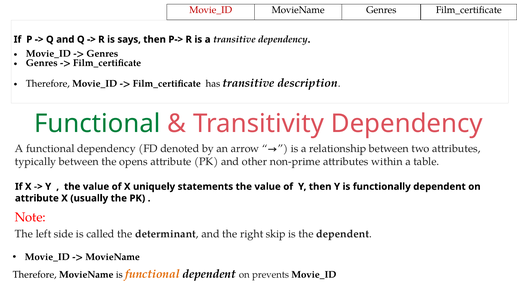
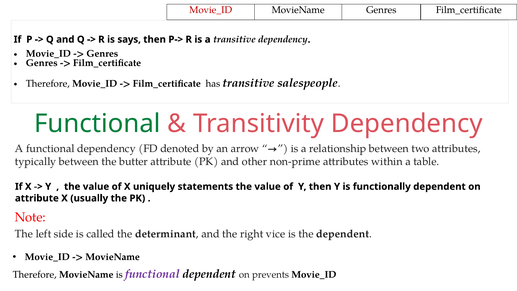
description: description -> salespeople
opens: opens -> butter
skip: skip -> vice
functional at (152, 274) colour: orange -> purple
